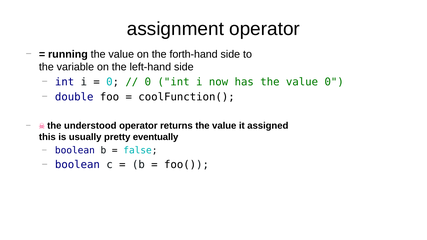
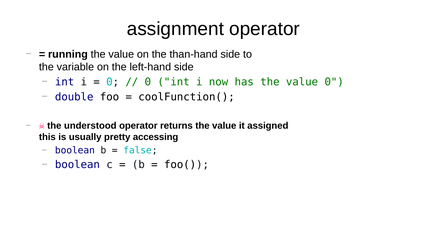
forth-hand: forth-hand -> than-hand
eventually: eventually -> accessing
